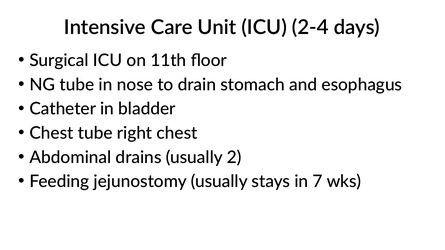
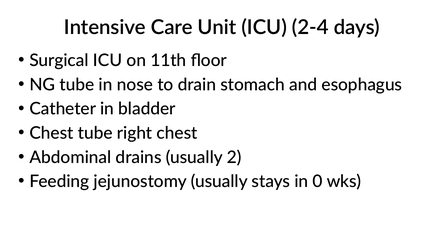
7: 7 -> 0
